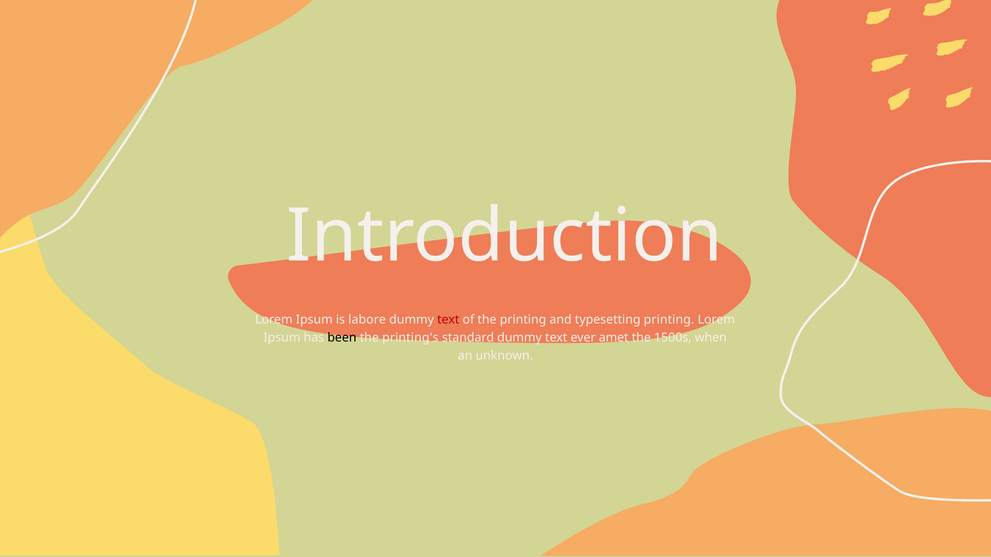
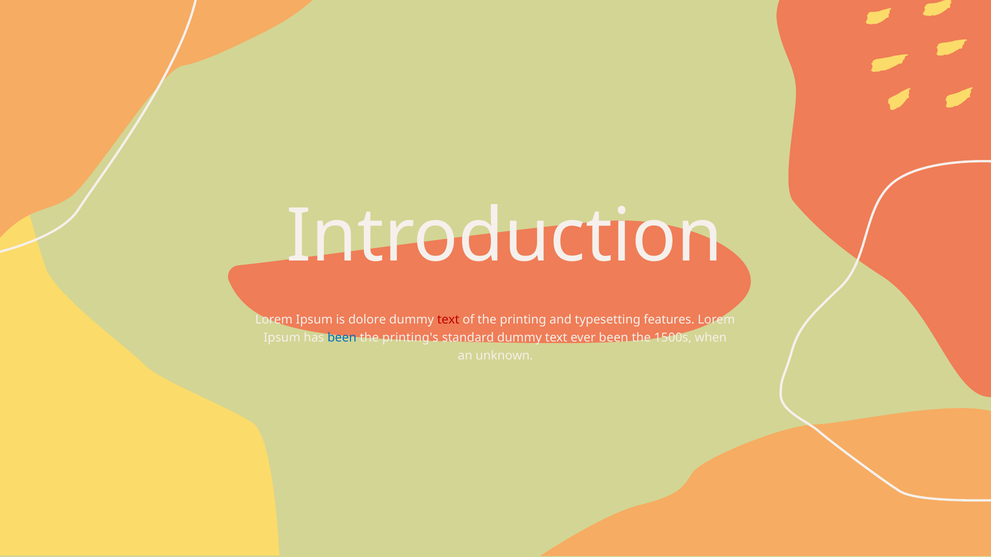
labore: labore -> dolore
typesetting printing: printing -> features
been at (342, 338) colour: black -> blue
ever amet: amet -> been
